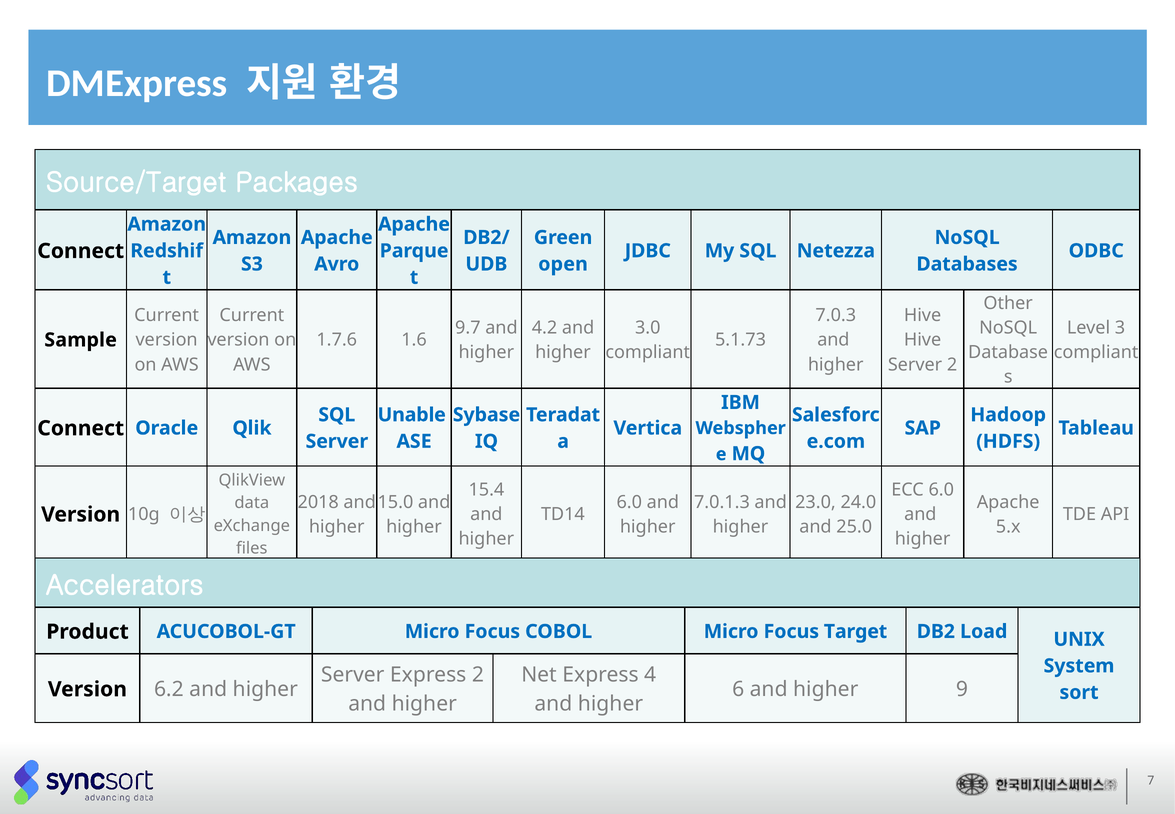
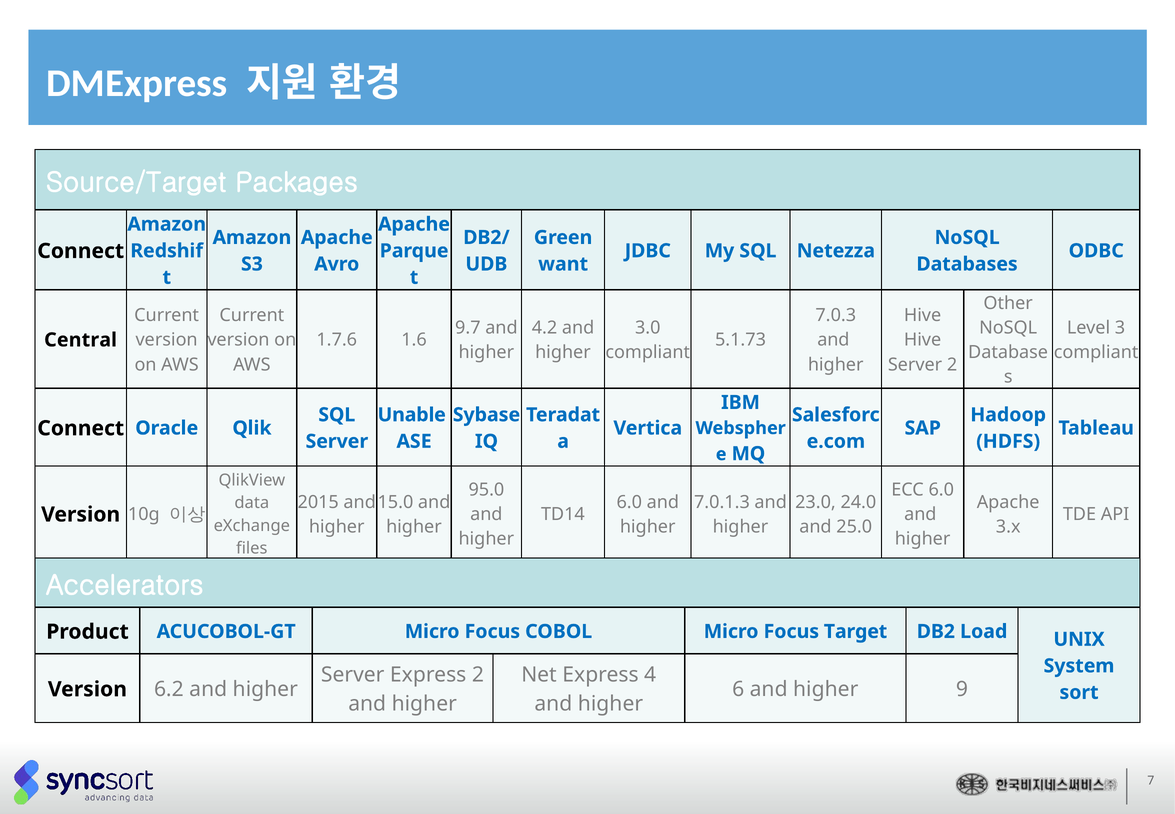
open: open -> want
Sample: Sample -> Central
15.4: 15.4 -> 95.0
2018: 2018 -> 2015
5.x: 5.x -> 3.x
